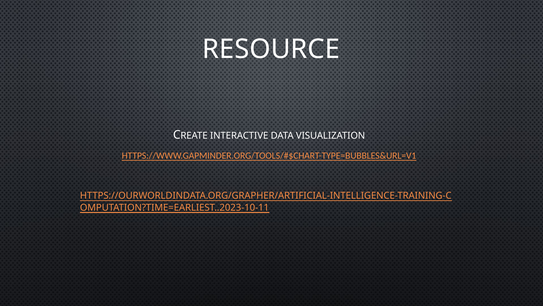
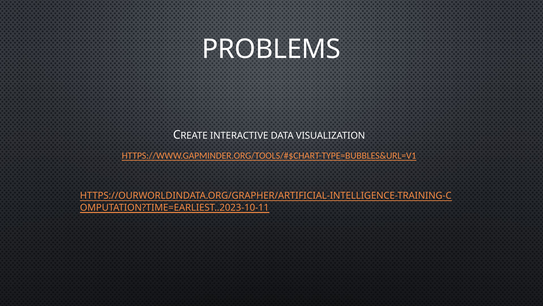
RESOURCE: RESOURCE -> PROBLEMS
